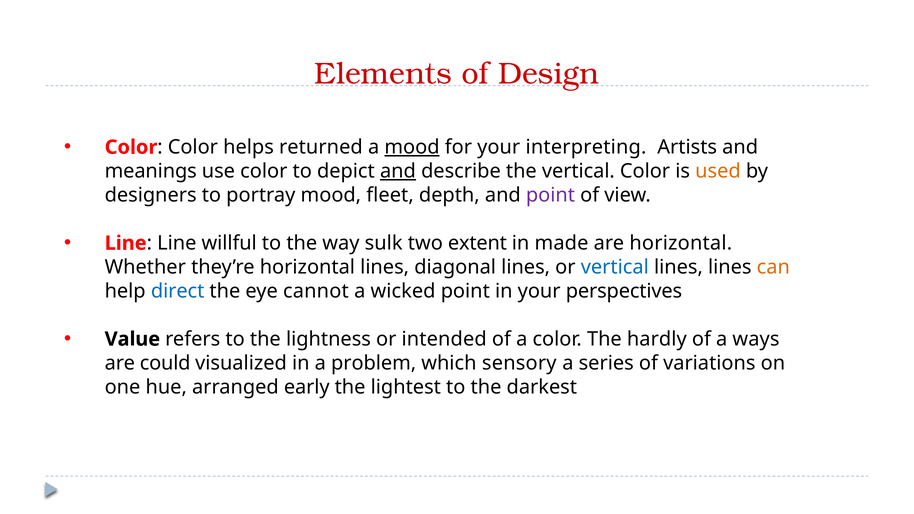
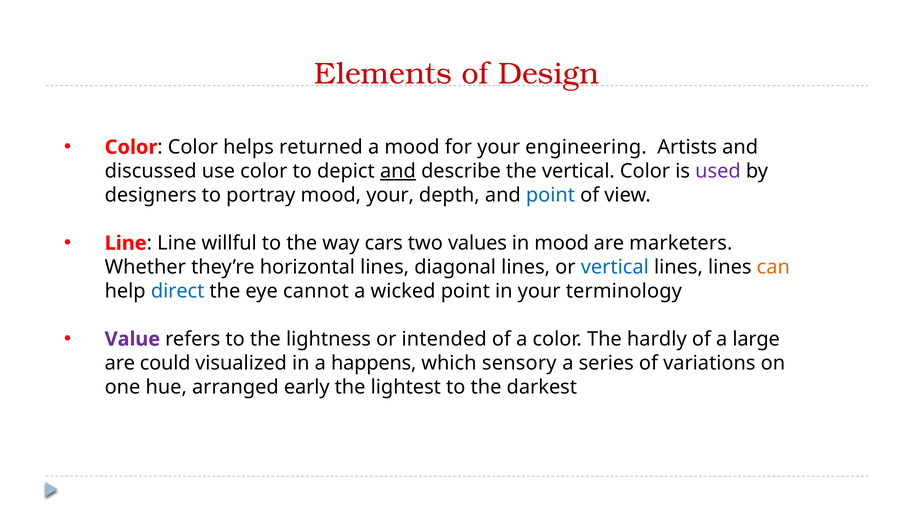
mood at (412, 147) underline: present -> none
interpreting: interpreting -> engineering
meanings: meanings -> discussed
used colour: orange -> purple
mood fleet: fleet -> your
point at (550, 195) colour: purple -> blue
sulk: sulk -> cars
extent: extent -> values
in made: made -> mood
are horizontal: horizontal -> marketers
perspectives: perspectives -> terminology
Value colour: black -> purple
ways: ways -> large
problem: problem -> happens
